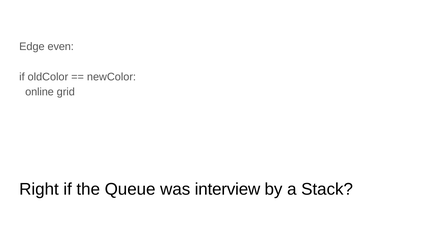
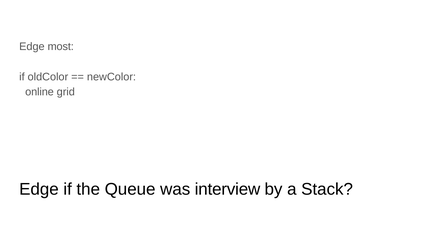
even: even -> most
Right at (39, 190): Right -> Edge
